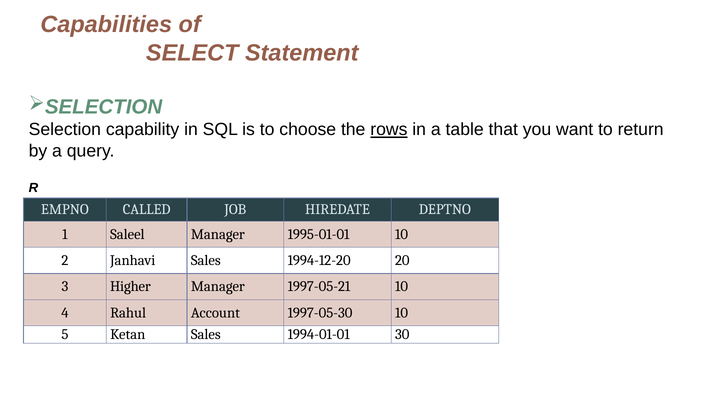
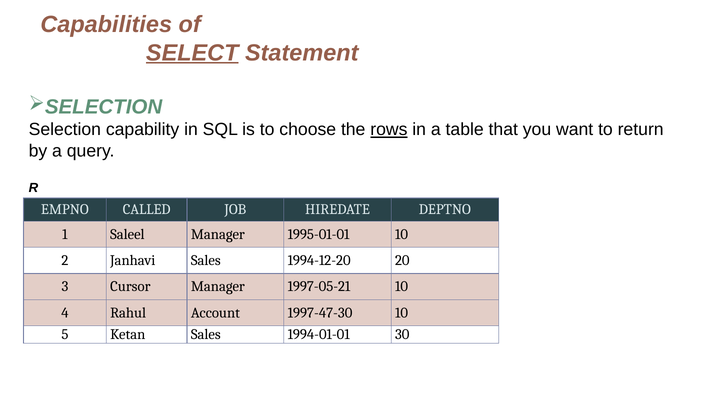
SELECT underline: none -> present
Higher: Higher -> Cursor
1997-05-30: 1997-05-30 -> 1997-47-30
